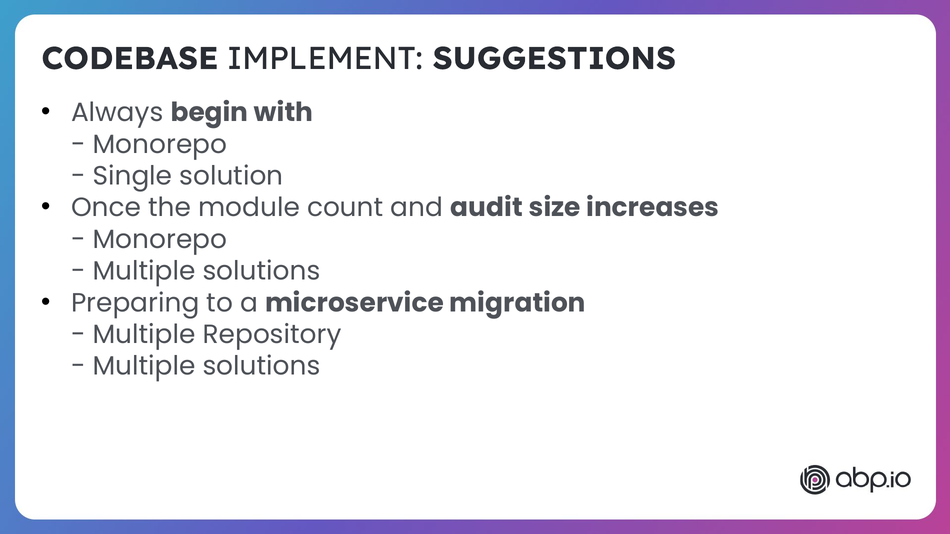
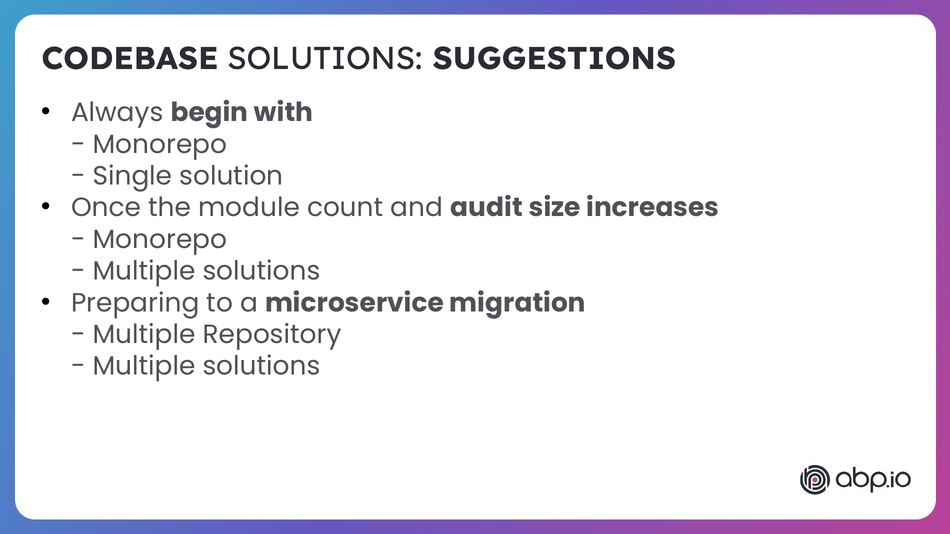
CODEBASE IMPLEMENT: IMPLEMENT -> SOLUTIONS
